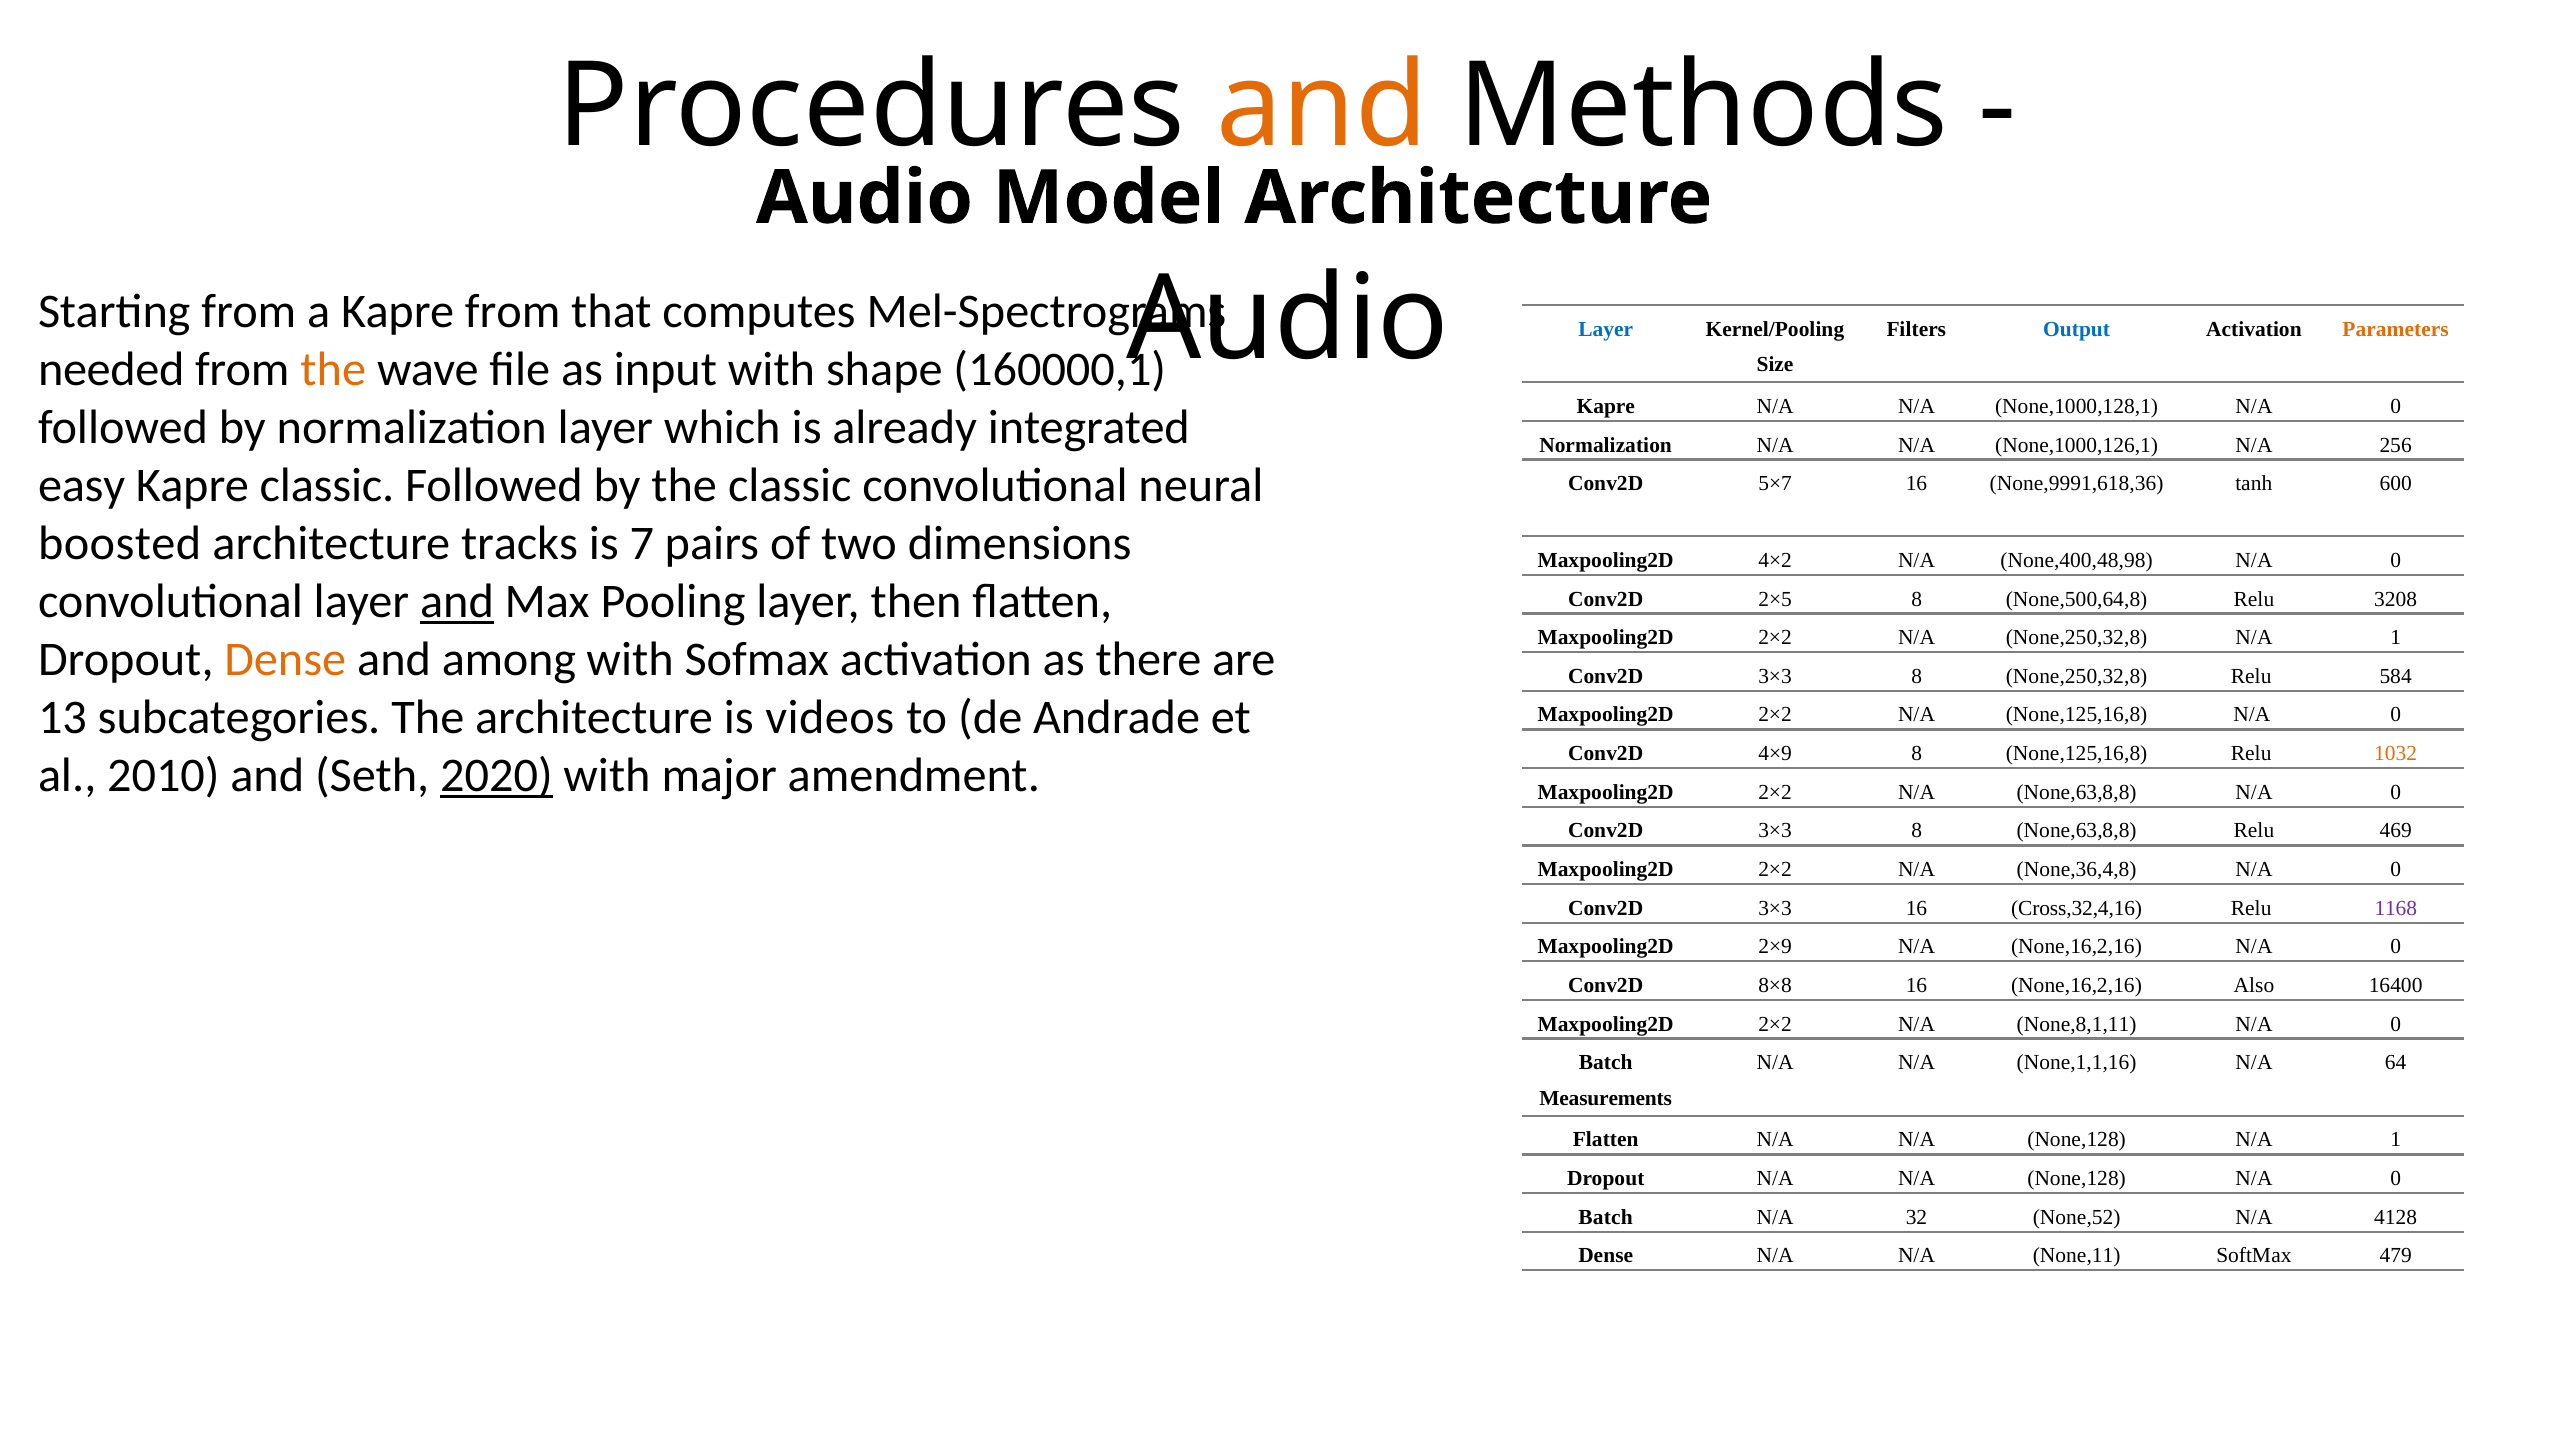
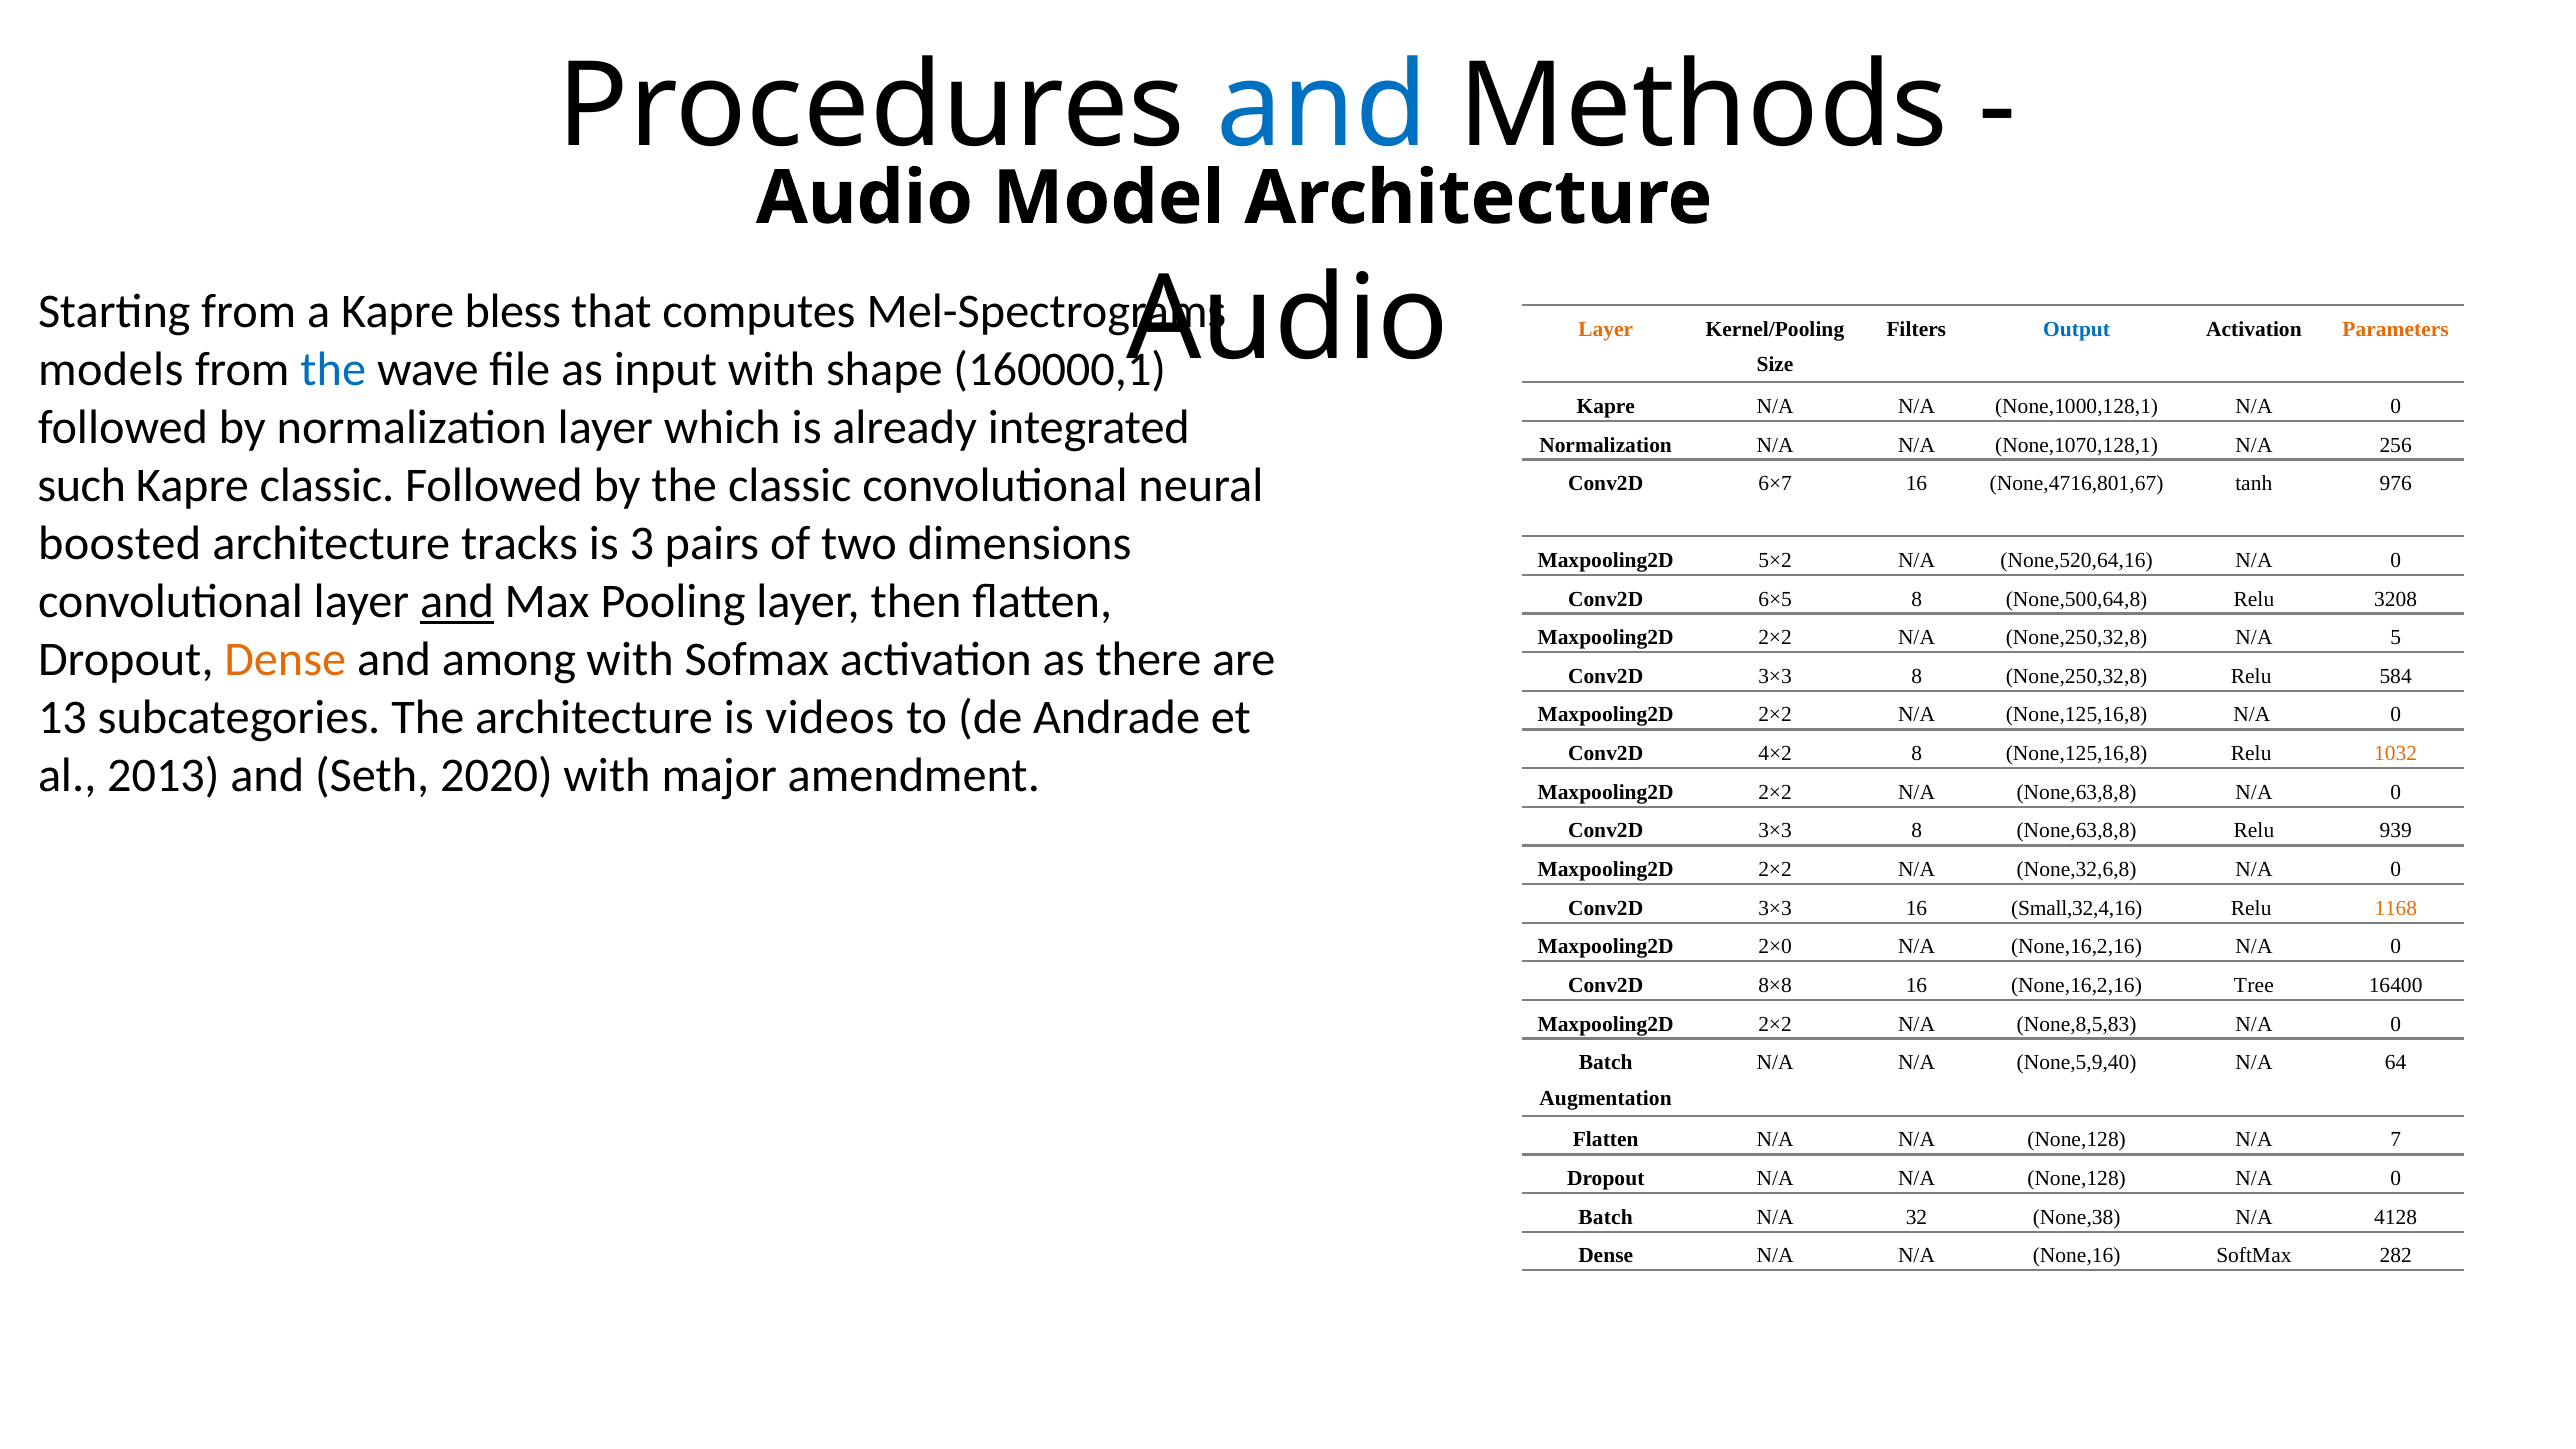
and at (1322, 107) colour: orange -> blue
Kapre from: from -> bless
Layer at (1606, 329) colour: blue -> orange
needed: needed -> models
the at (333, 370) colour: orange -> blue
None,1000,126,1: None,1000,126,1 -> None,1070,128,1
easy: easy -> such
5×7: 5×7 -> 6×7
None,9991,618,36: None,9991,618,36 -> None,4716,801,67
600: 600 -> 976
7: 7 -> 3
4×2: 4×2 -> 5×2
None,400,48,98: None,400,48,98 -> None,520,64,16
2×5: 2×5 -> 6×5
None,250,32,8 N/A 1: 1 -> 5
4×9: 4×9 -> 4×2
2010: 2010 -> 2013
2020 underline: present -> none
469: 469 -> 939
None,36,4,8: None,36,4,8 -> None,32,6,8
Cross,32,4,16: Cross,32,4,16 -> Small,32,4,16
1168 colour: purple -> orange
2×9: 2×9 -> 2×0
Also: Also -> Tree
None,8,1,11: None,8,1,11 -> None,8,5,83
None,1,1,16: None,1,1,16 -> None,5,9,40
Measurements: Measurements -> Augmentation
None,128 N/A 1: 1 -> 7
None,52: None,52 -> None,38
None,11: None,11 -> None,16
479: 479 -> 282
